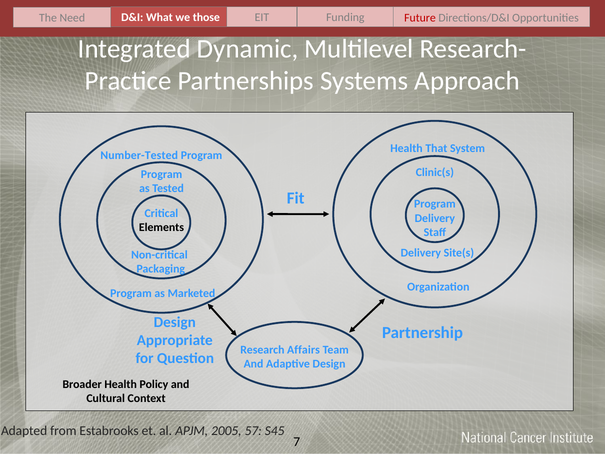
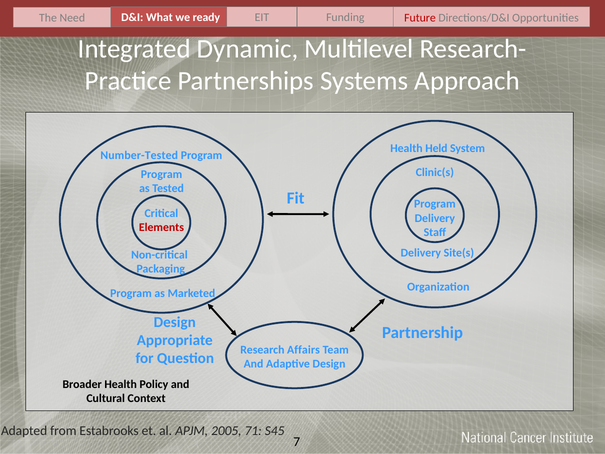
those: those -> ready
That: That -> Held
Elements colour: black -> red
57: 57 -> 71
